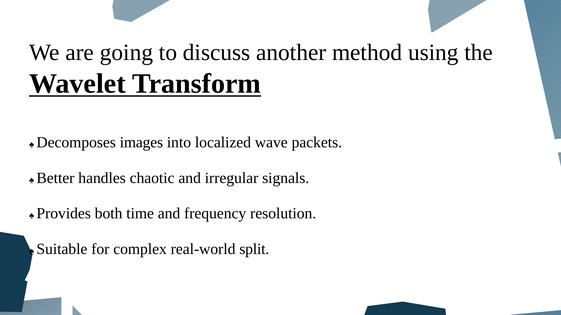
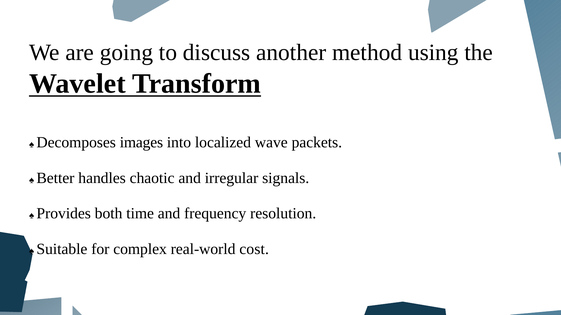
split: split -> cost
